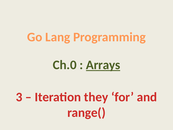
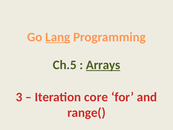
Lang underline: none -> present
Ch.0: Ch.0 -> Ch.5
they: they -> core
